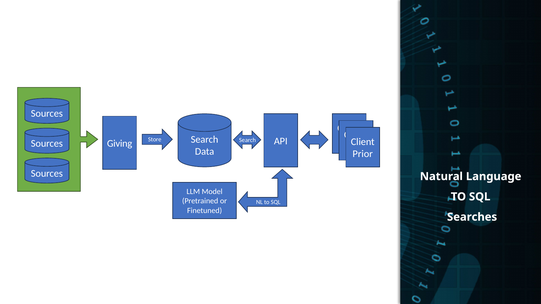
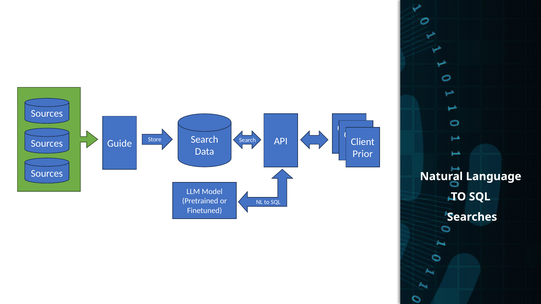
Giving: Giving -> Guide
